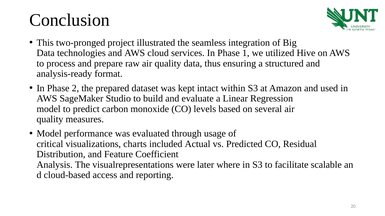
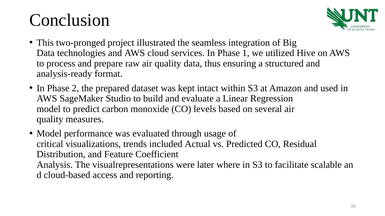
charts: charts -> trends
